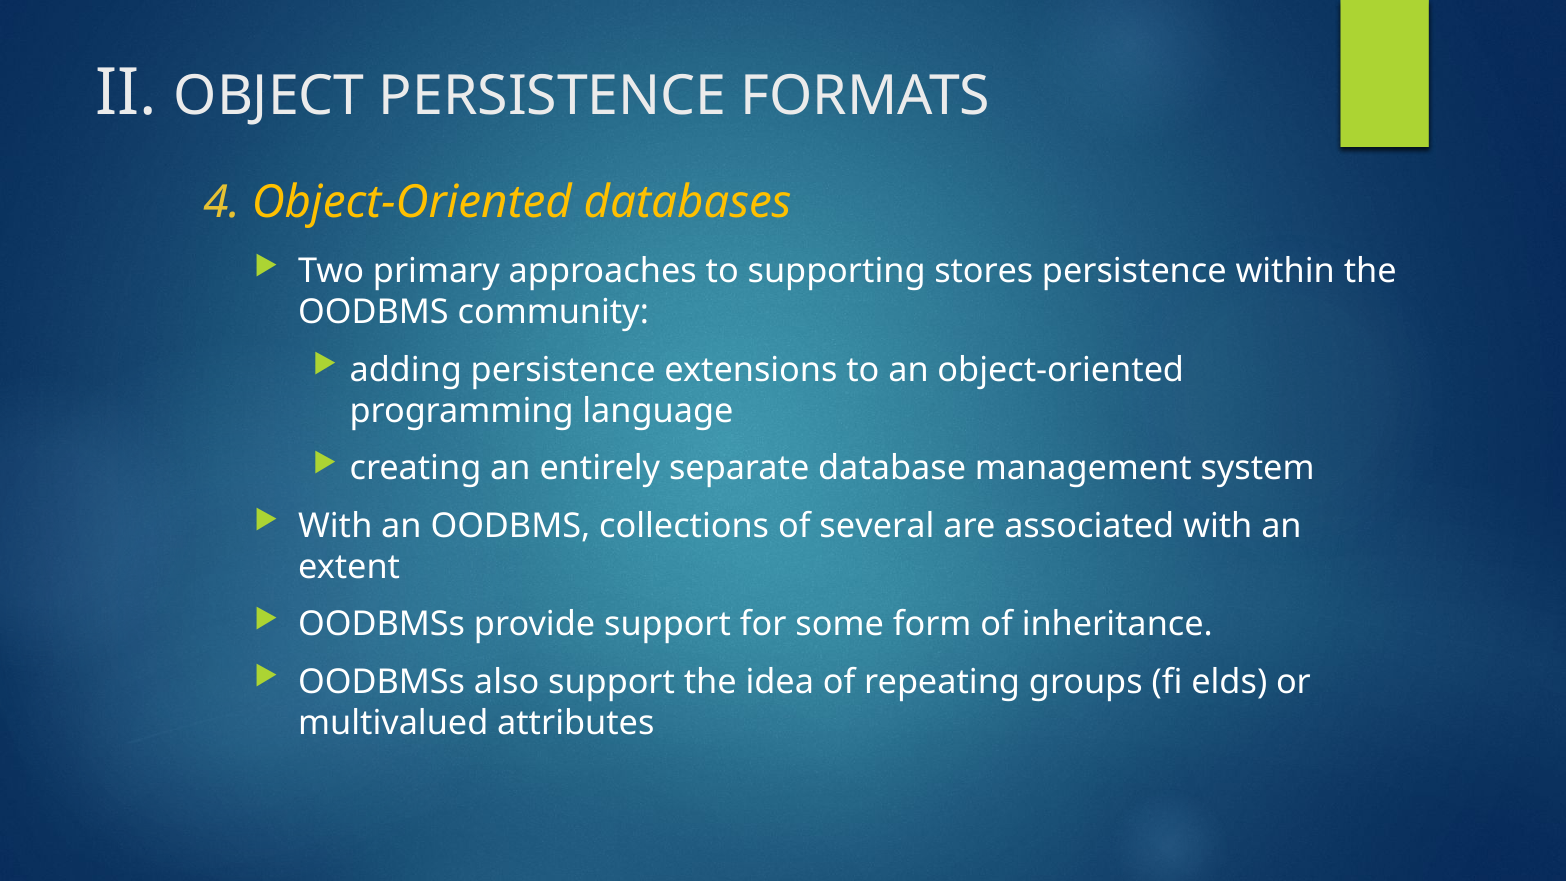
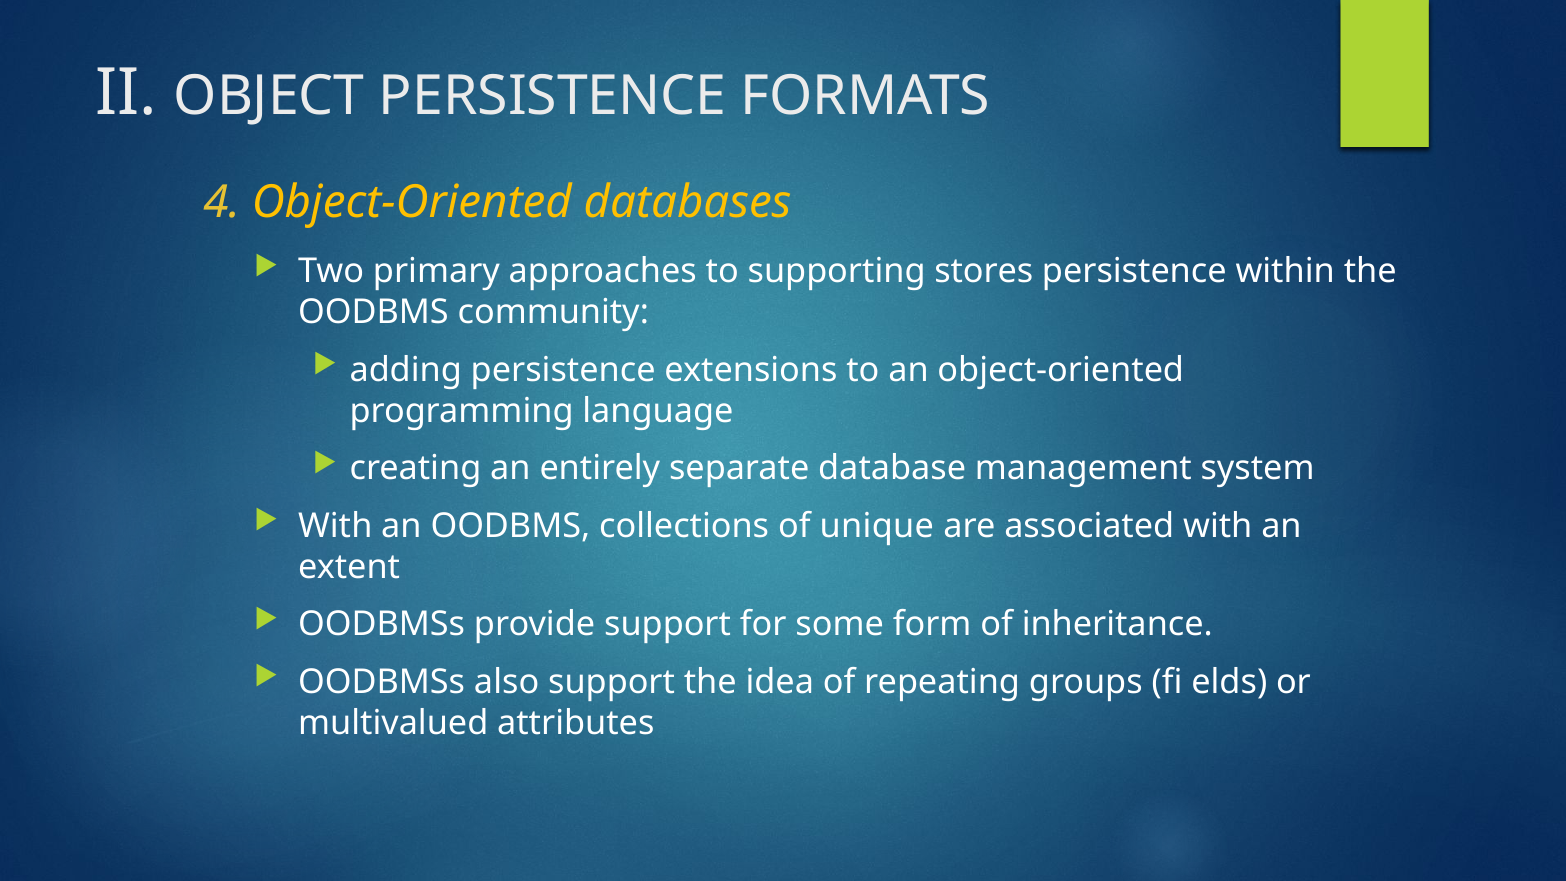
several: several -> unique
